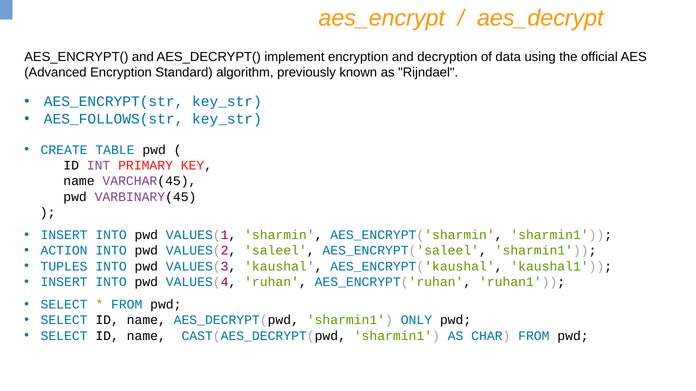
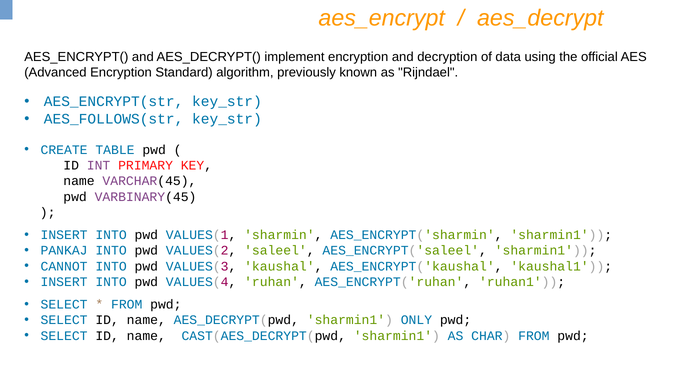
ACTION: ACTION -> PANKAJ
TUPLES: TUPLES -> CANNOT
